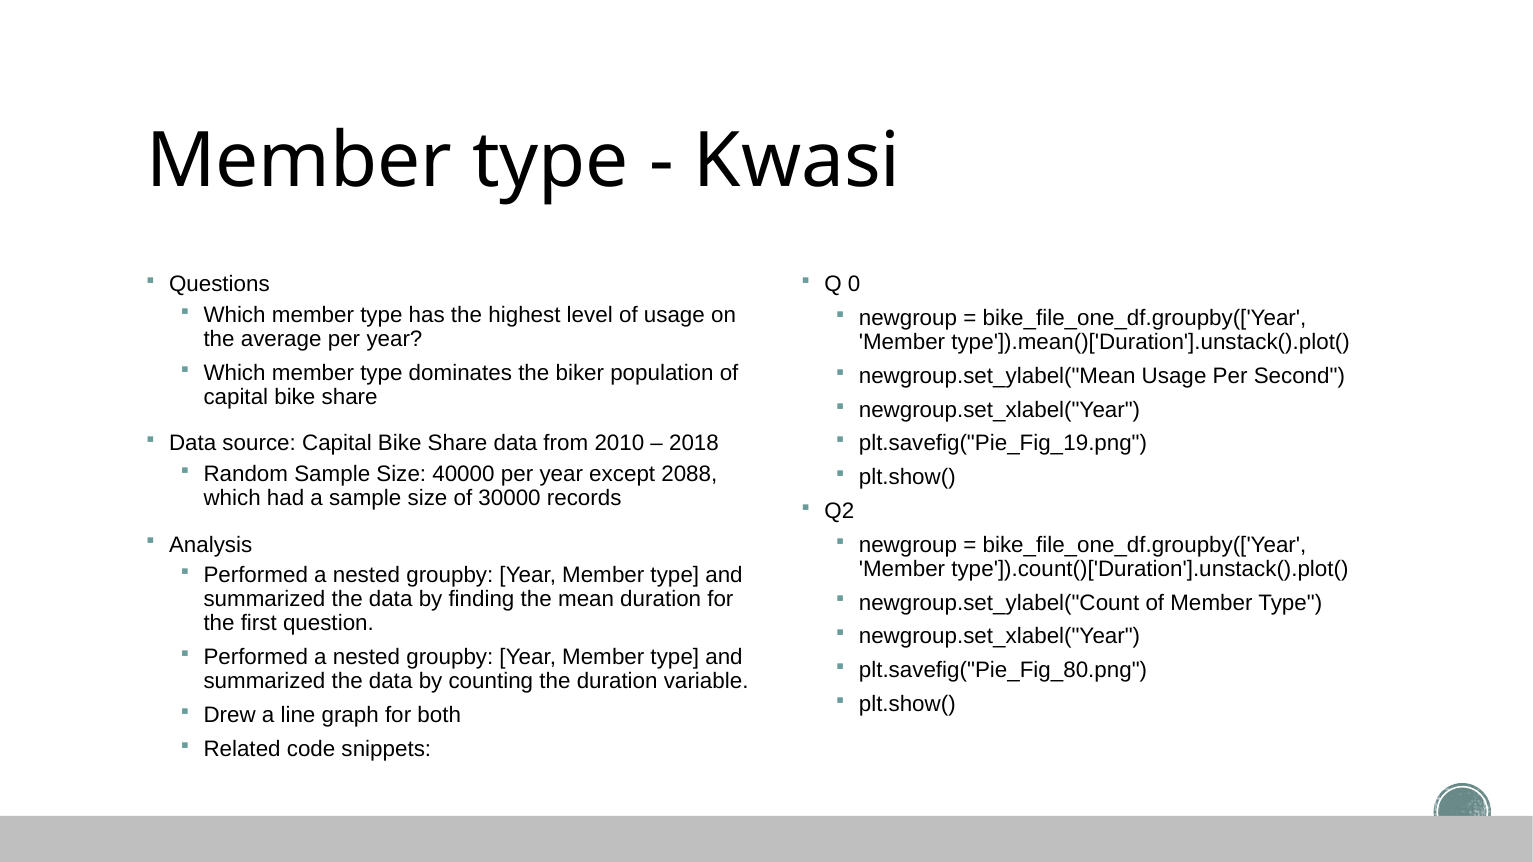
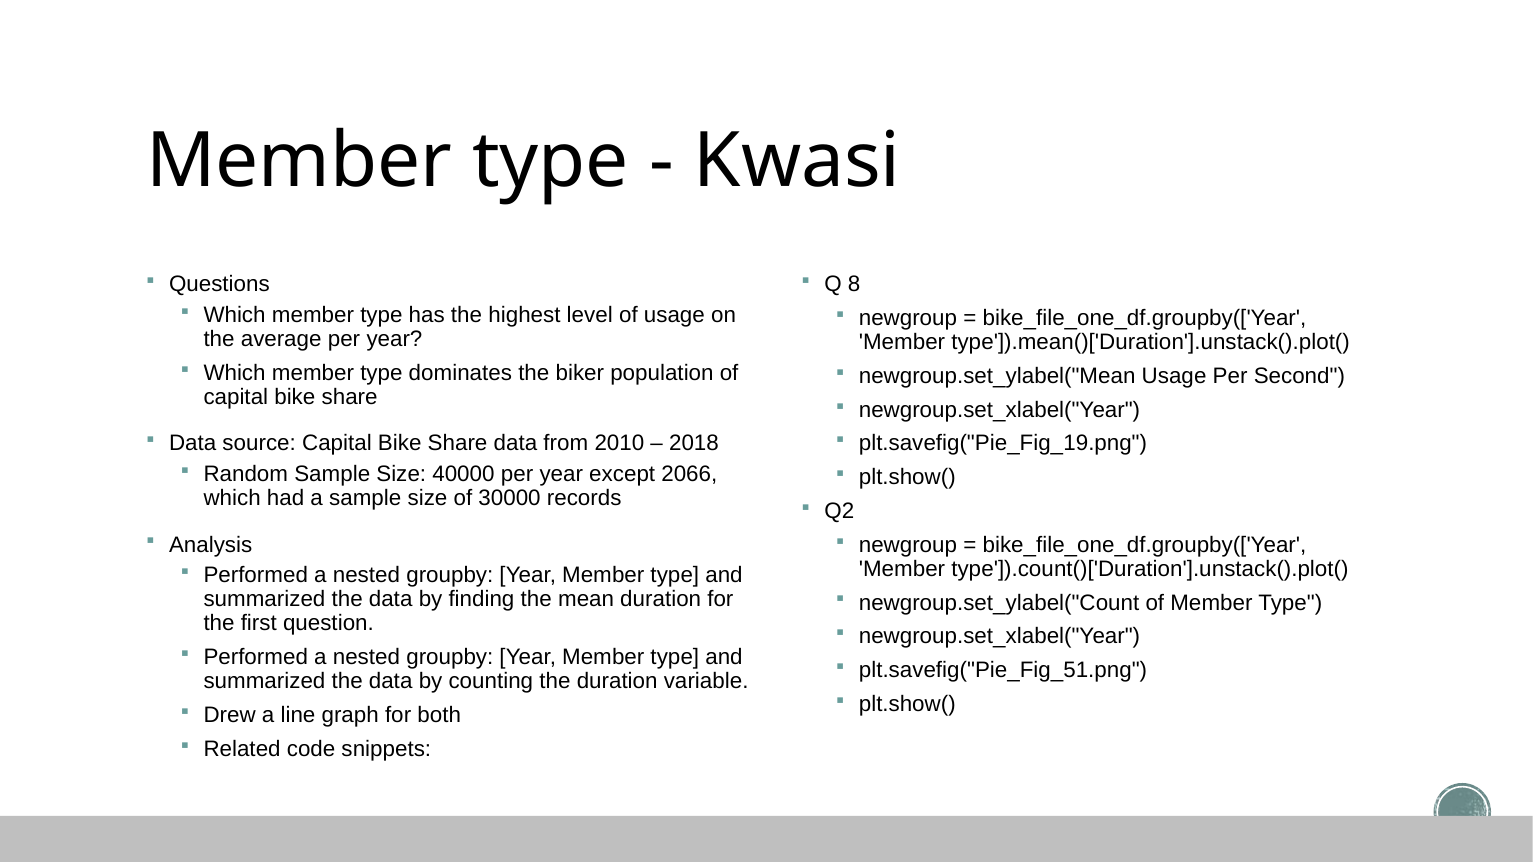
0: 0 -> 8
2088: 2088 -> 2066
plt.savefig("Pie_Fig_80.png: plt.savefig("Pie_Fig_80.png -> plt.savefig("Pie_Fig_51.png
